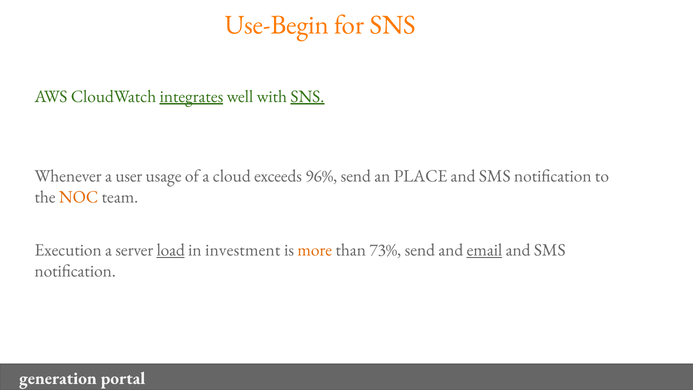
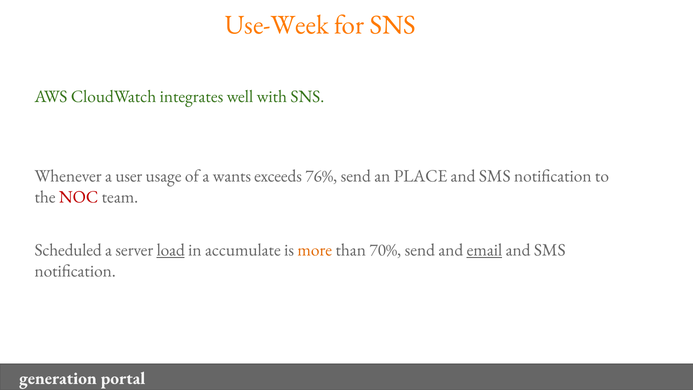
Use-Begin: Use-Begin -> Use-Week
integrates underline: present -> none
SNS at (307, 96) underline: present -> none
cloud: cloud -> wants
96%: 96% -> 76%
NOC colour: orange -> red
Execution: Execution -> Scheduled
investment: investment -> accumulate
73%: 73% -> 70%
